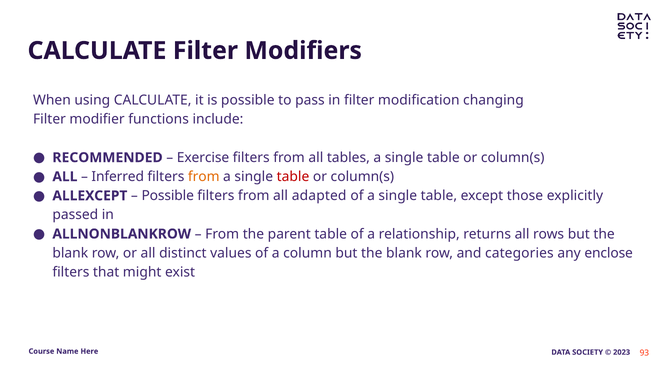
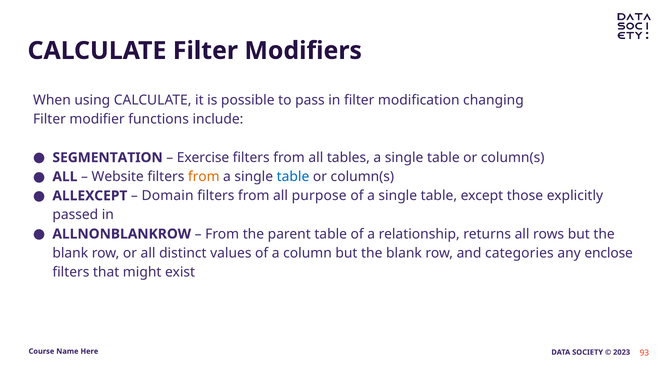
RECOMMENDED: RECOMMENDED -> SEGMENTATION
Inferred: Inferred -> Website
table at (293, 177) colour: red -> blue
Possible at (168, 196): Possible -> Domain
adapted: adapted -> purpose
